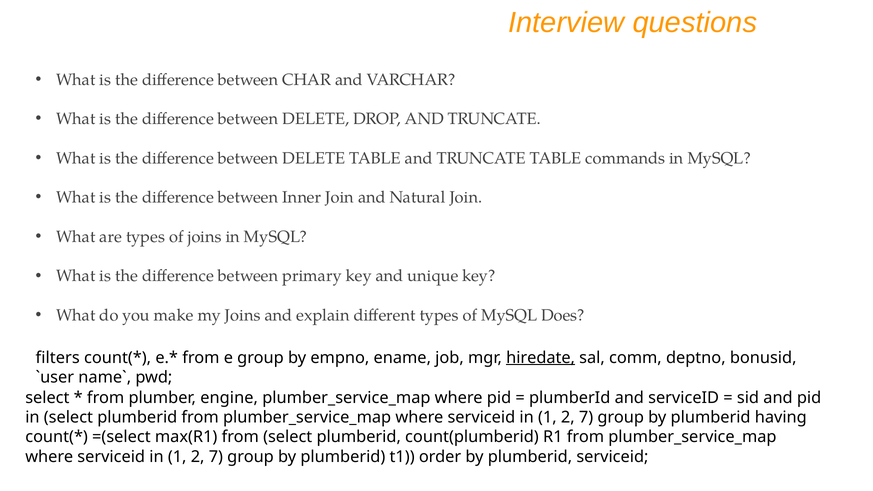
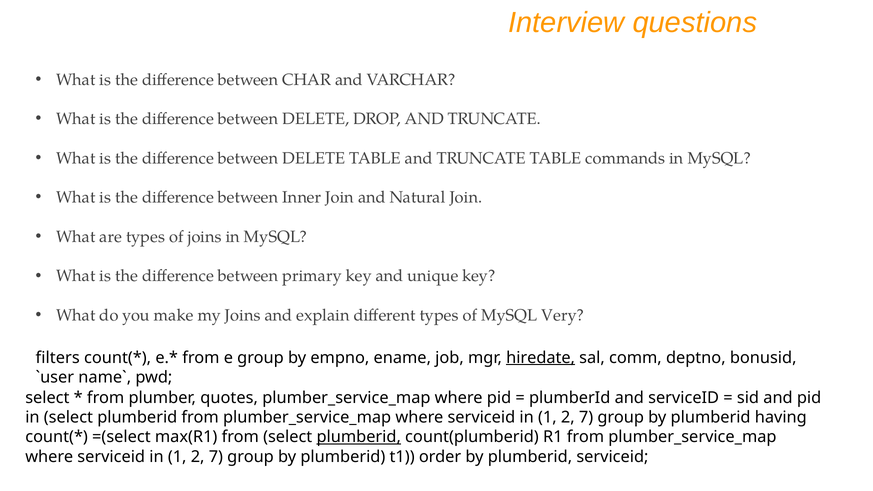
Does: Does -> Very
engine: engine -> quotes
plumberid at (359, 437) underline: none -> present
